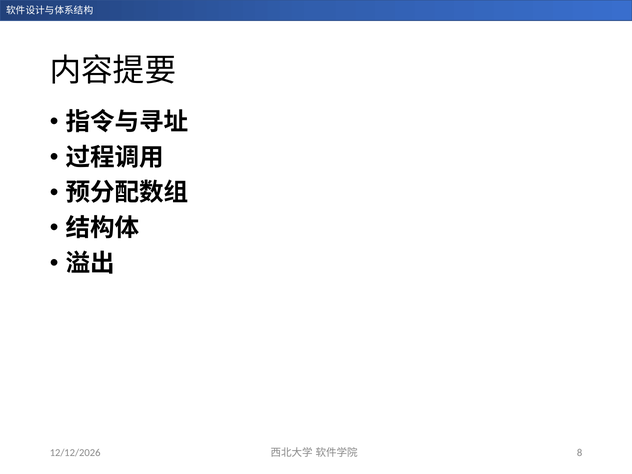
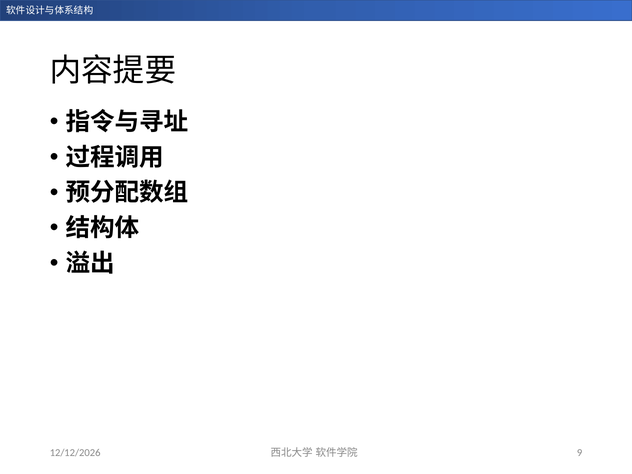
8: 8 -> 9
